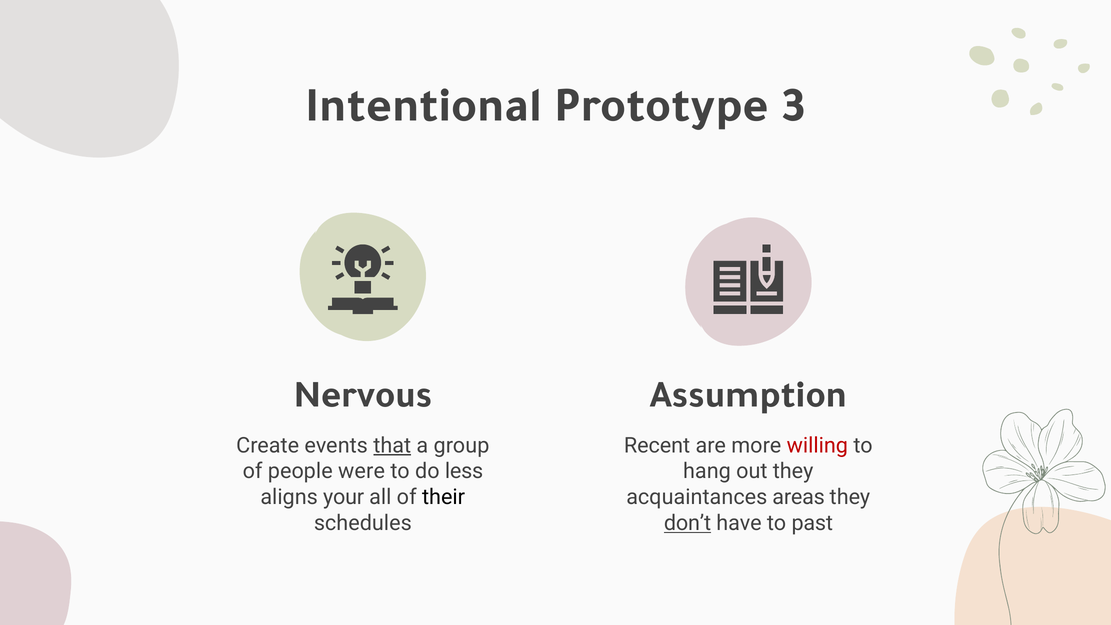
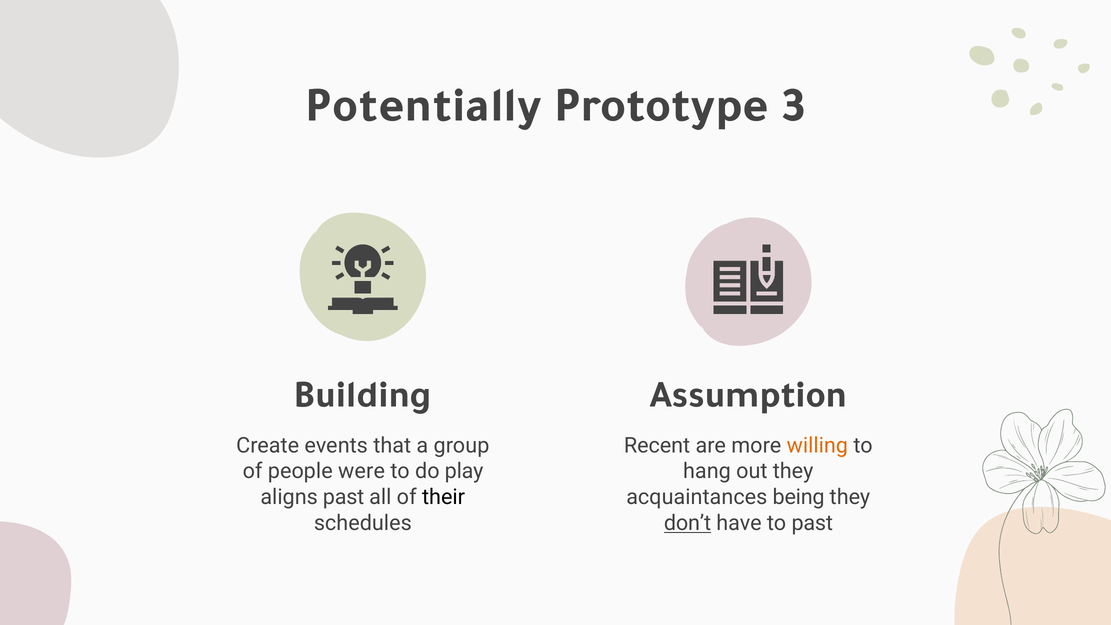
Intentional: Intentional -> Potentially
Nervous: Nervous -> Building
that underline: present -> none
willing colour: red -> orange
less: less -> play
aligns your: your -> past
areas: areas -> being
